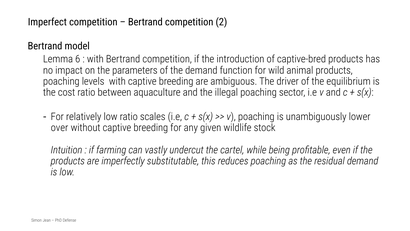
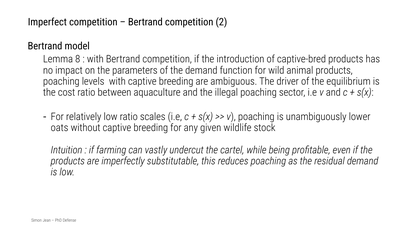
6: 6 -> 8
over: over -> oats
